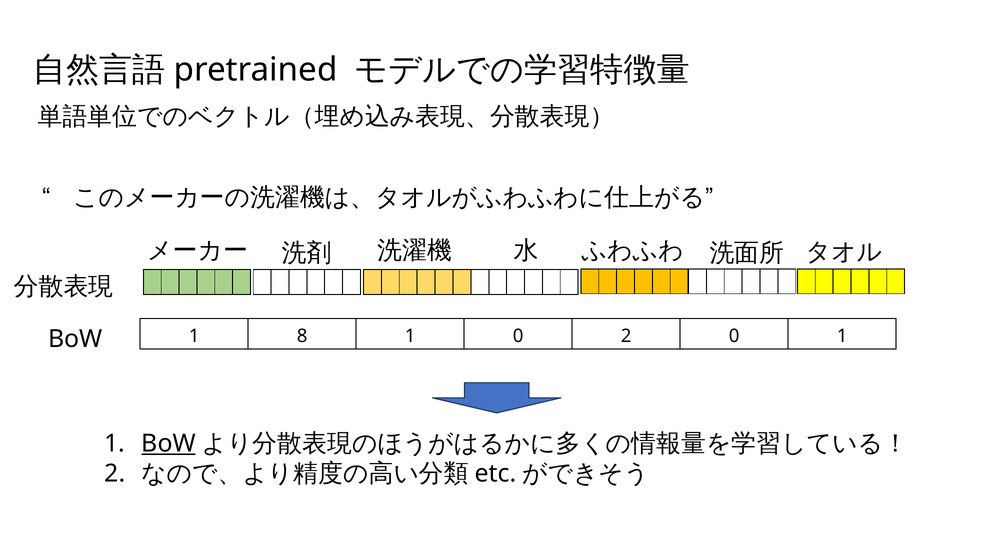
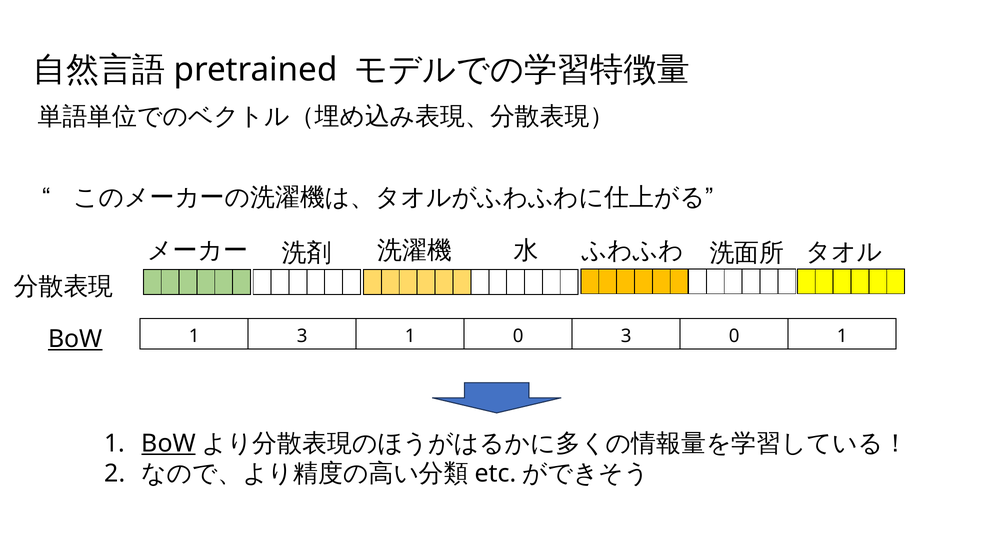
1 8: 8 -> 3
0 2: 2 -> 3
BoW at (75, 339) underline: none -> present
